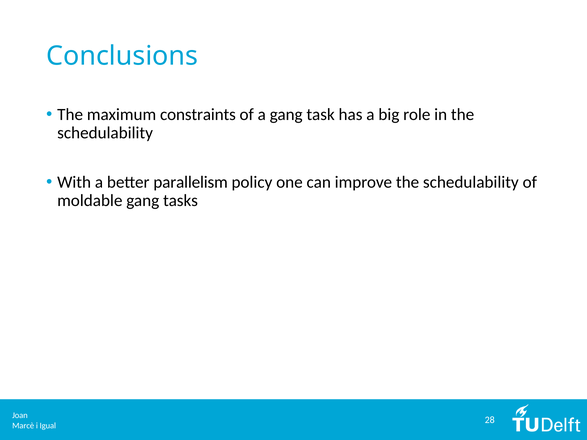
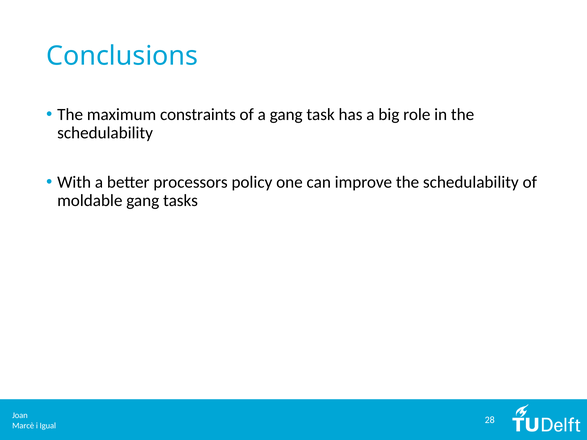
parallelism: parallelism -> processors
